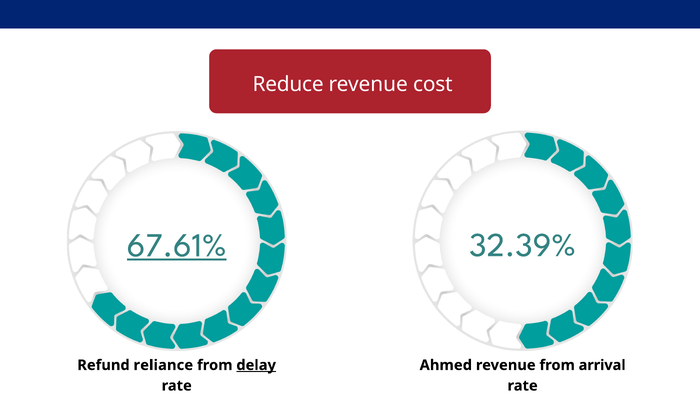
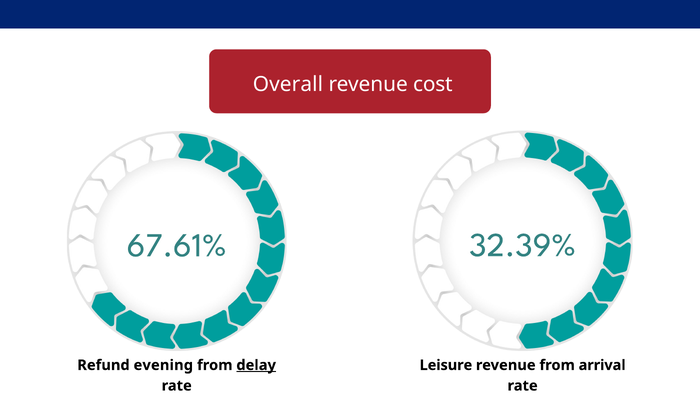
Reduce: Reduce -> Overall
67.61% underline: present -> none
reliance: reliance -> evening
Ahmed: Ahmed -> Leisure
